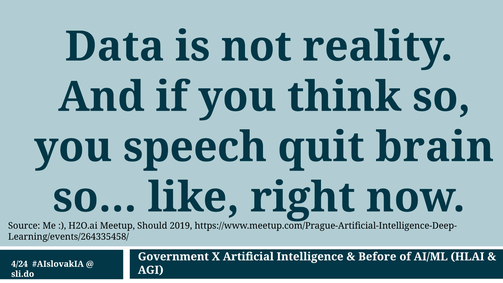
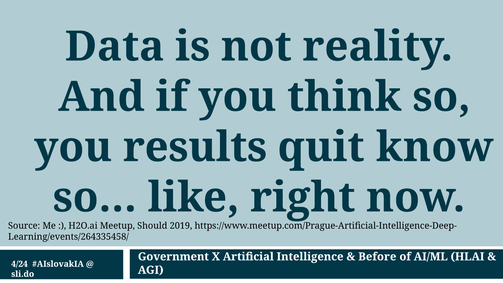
speech: speech -> results
brain: brain -> know
